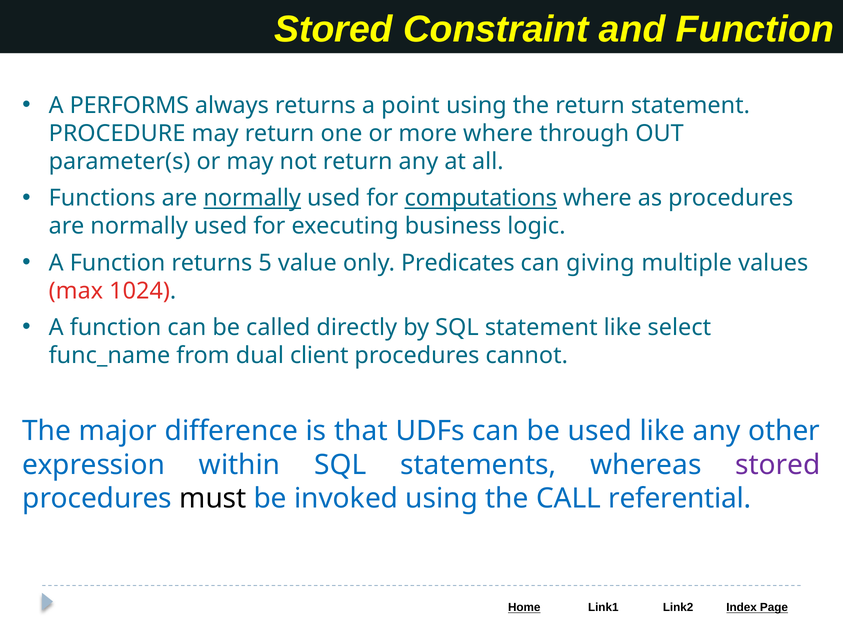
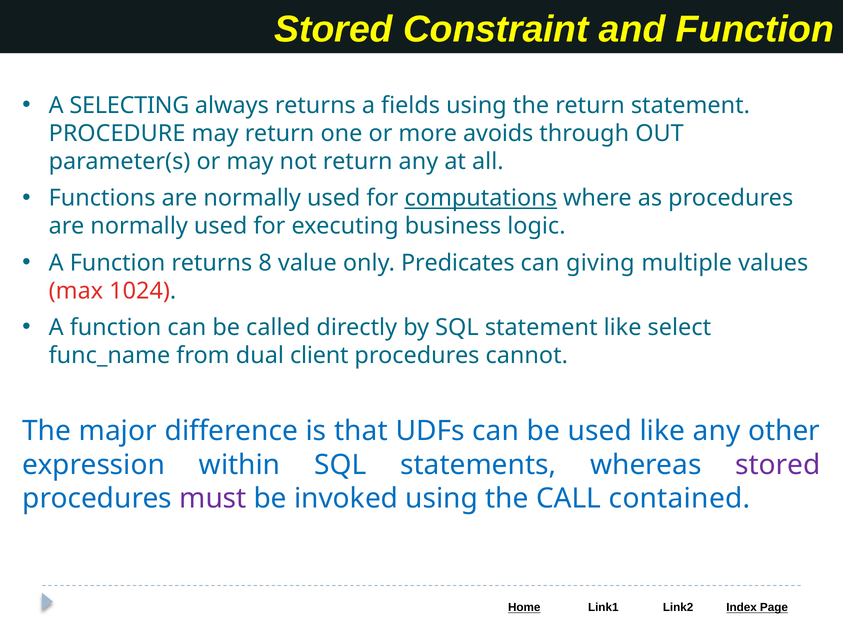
PERFORMS: PERFORMS -> SELECTING
point: point -> fields
more where: where -> avoids
normally at (252, 198) underline: present -> none
5: 5 -> 8
must colour: black -> purple
referential: referential -> contained
